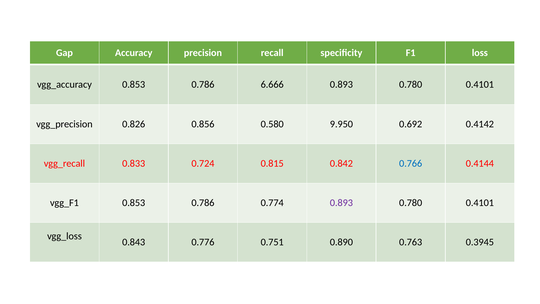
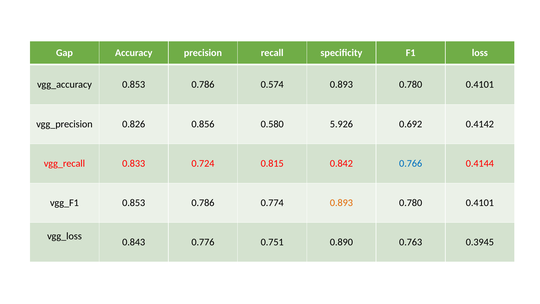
6.666: 6.666 -> 0.574
9.950: 9.950 -> 5.926
0.893 at (341, 203) colour: purple -> orange
